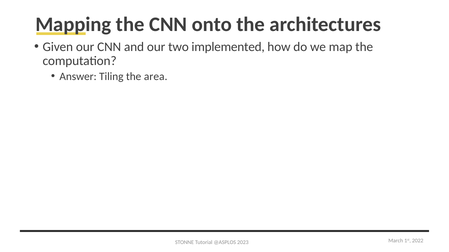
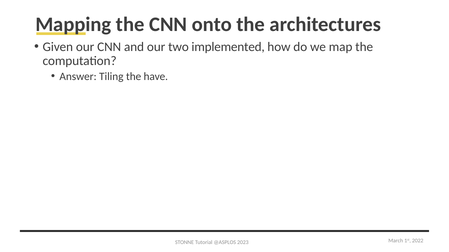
area: area -> have
